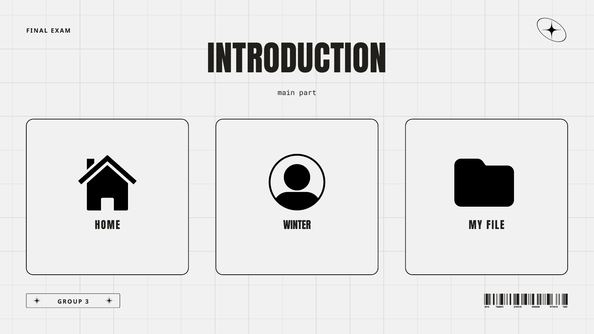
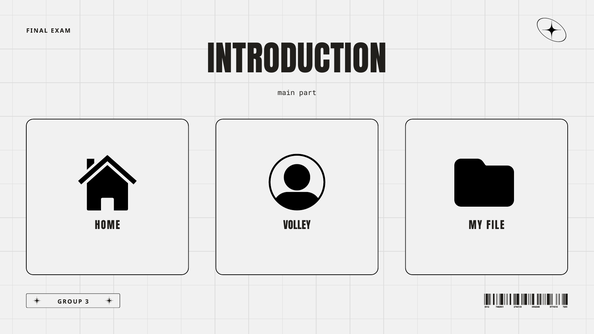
WINTER: WINTER -> VOLLEY
